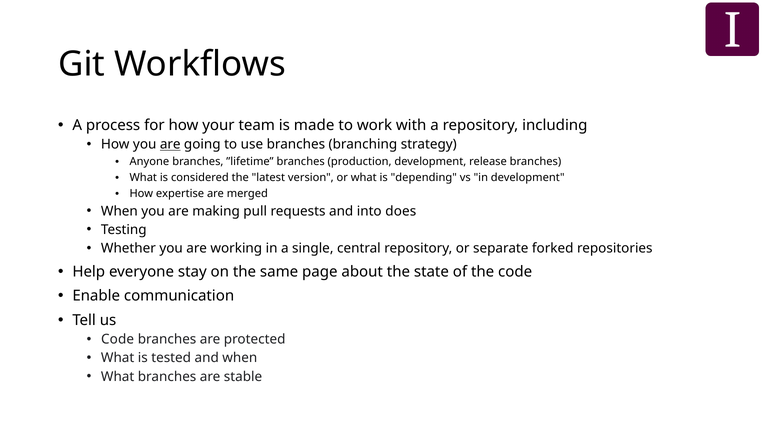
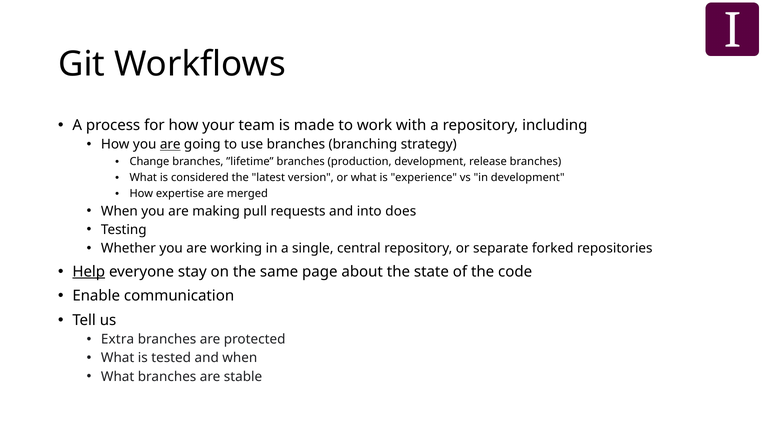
Anyone: Anyone -> Change
depending: depending -> experience
Help underline: none -> present
Code at (118, 339): Code -> Extra
